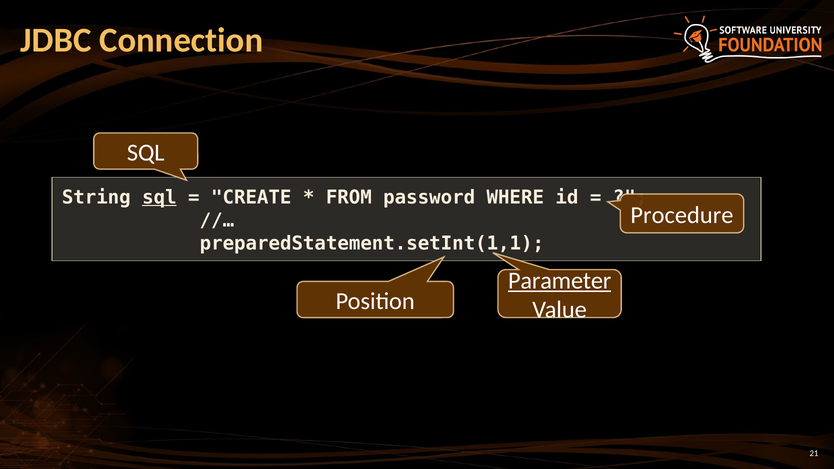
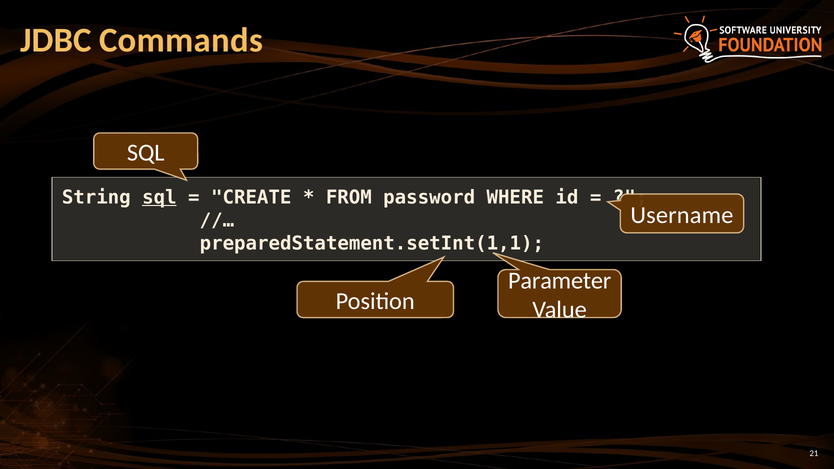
Connection: Connection -> Commands
Procedure: Procedure -> Username
Parameter underline: present -> none
